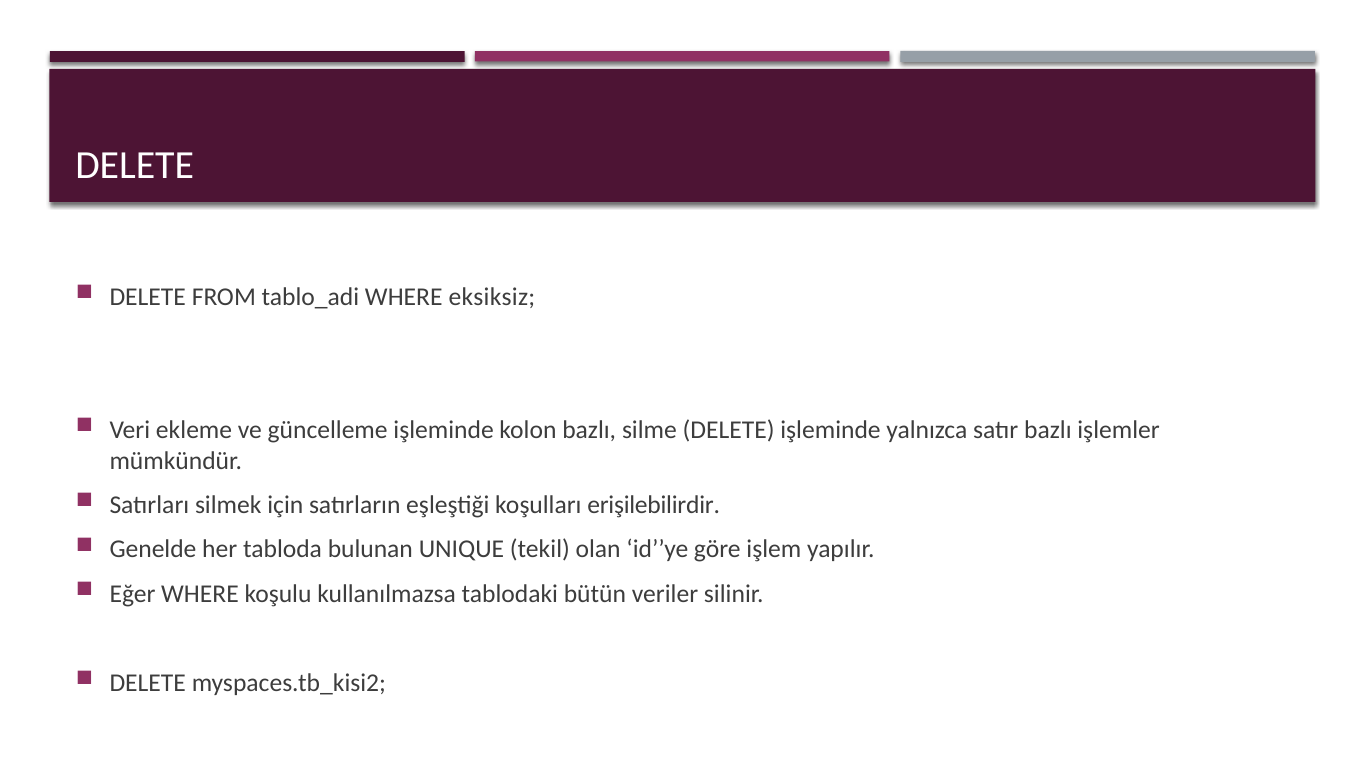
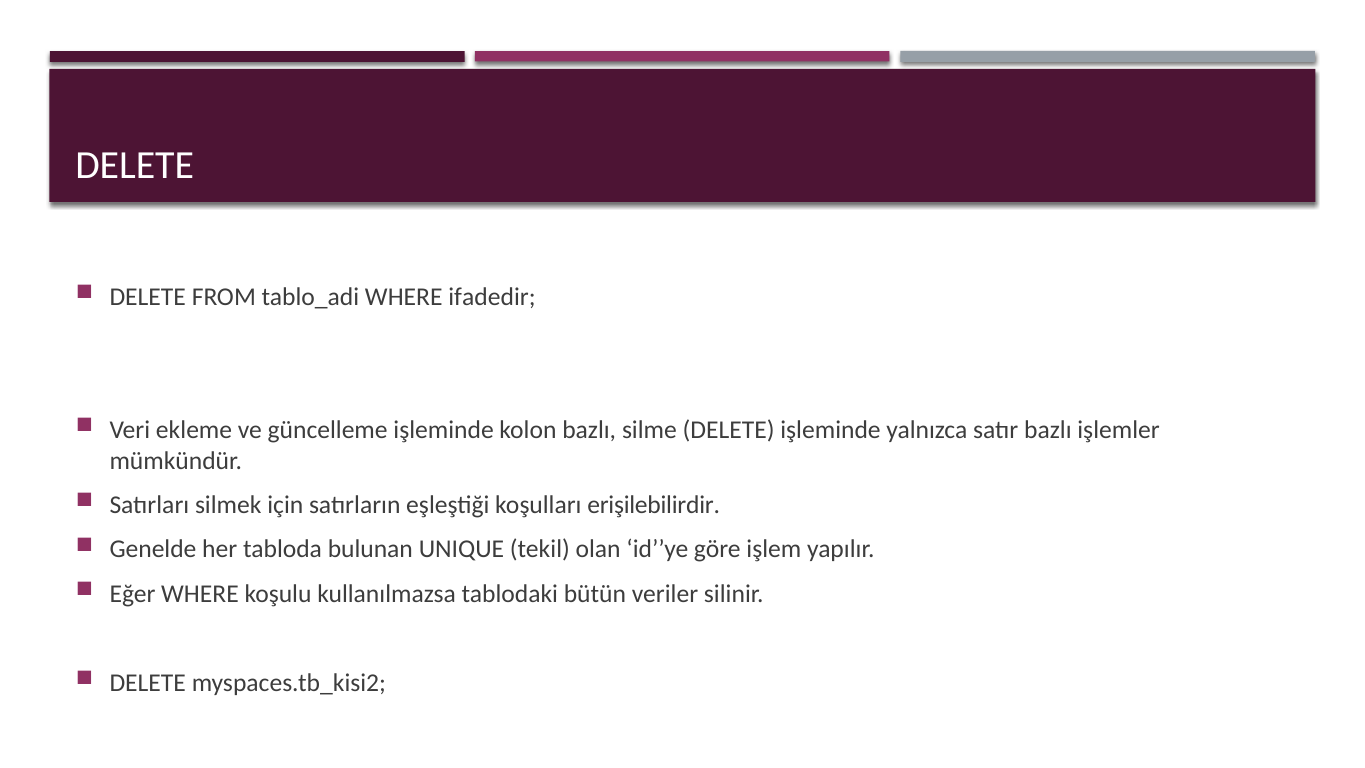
eksiksiz: eksiksiz -> ifadedir
